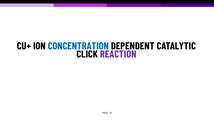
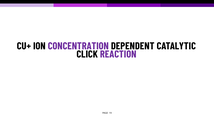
CONCENTRATION colour: blue -> purple
